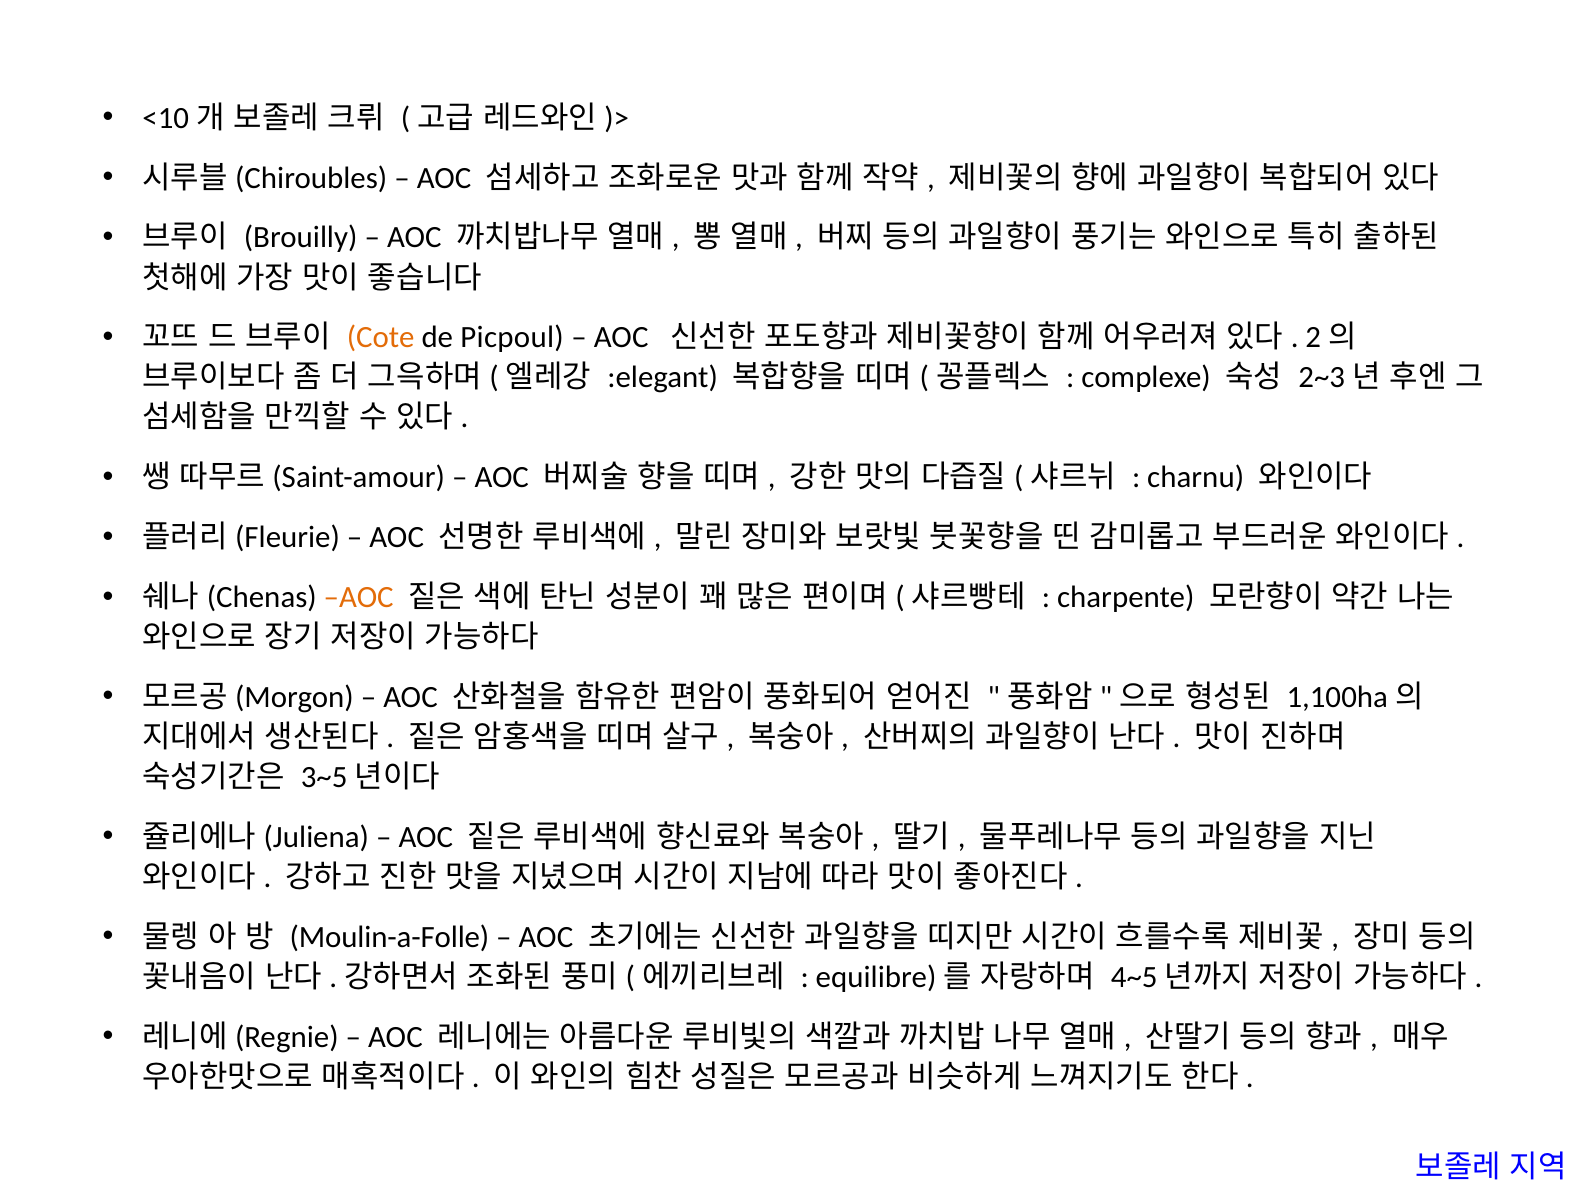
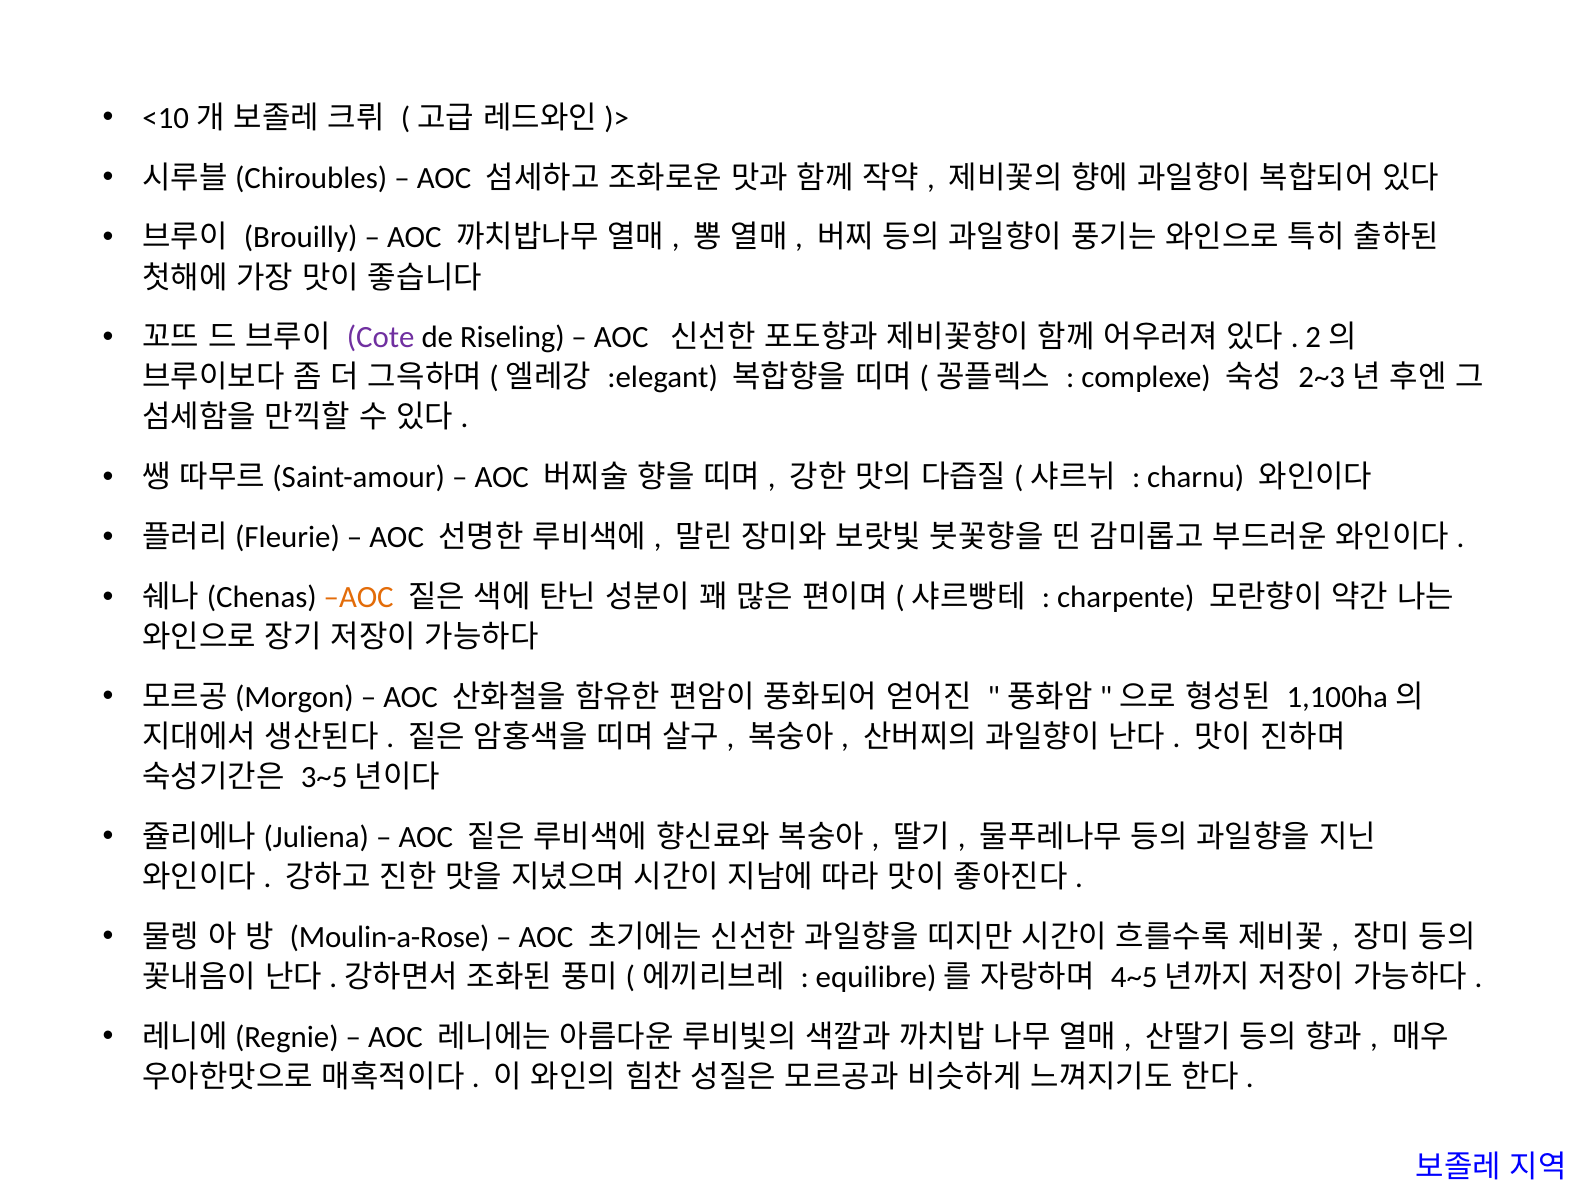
Cote colour: orange -> purple
Picpoul: Picpoul -> Riseling
Moulin-a-Folle: Moulin-a-Folle -> Moulin-a-Rose
